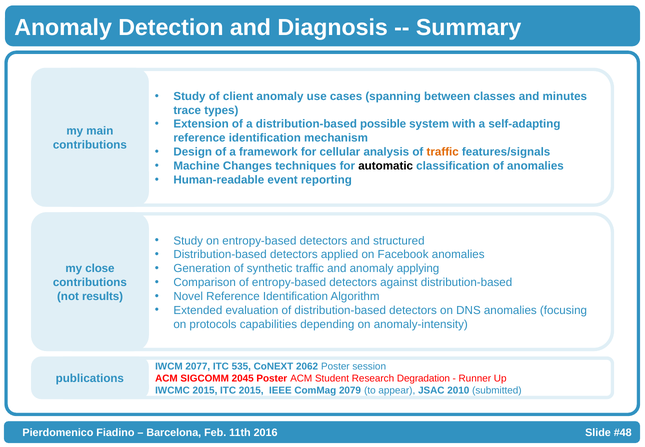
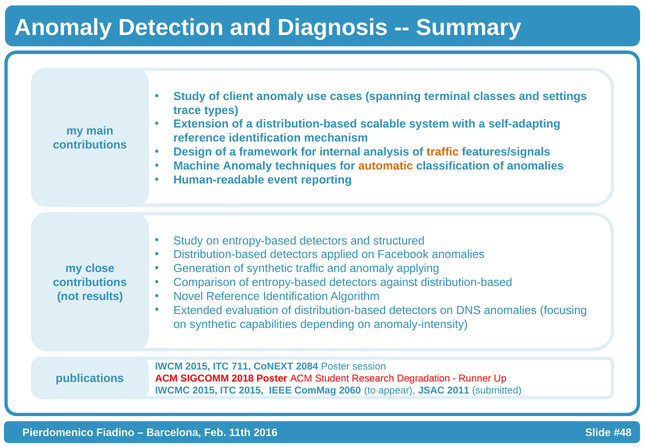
between: between -> terminal
minutes: minutes -> settings
possible: possible -> scalable
cellular: cellular -> internal
Machine Changes: Changes -> Anomaly
automatic colour: black -> orange
on protocols: protocols -> synthetic
IWCM 2077: 2077 -> 2015
535: 535 -> 711
2062: 2062 -> 2084
2045: 2045 -> 2018
2079: 2079 -> 2060
2010: 2010 -> 2011
